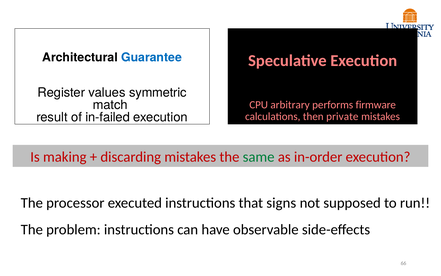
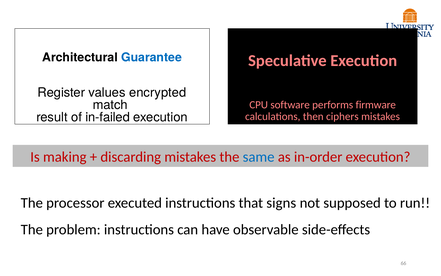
symmetric: symmetric -> encrypted
arbitrary: arbitrary -> software
private: private -> ciphers
same colour: green -> blue
